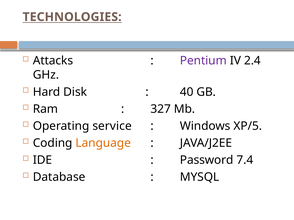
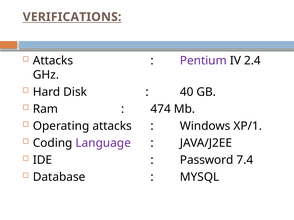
TECHNOLOGIES: TECHNOLOGIES -> VERIFICATIONS
327: 327 -> 474
Operating service: service -> attacks
XP/5: XP/5 -> XP/1
Language colour: orange -> purple
